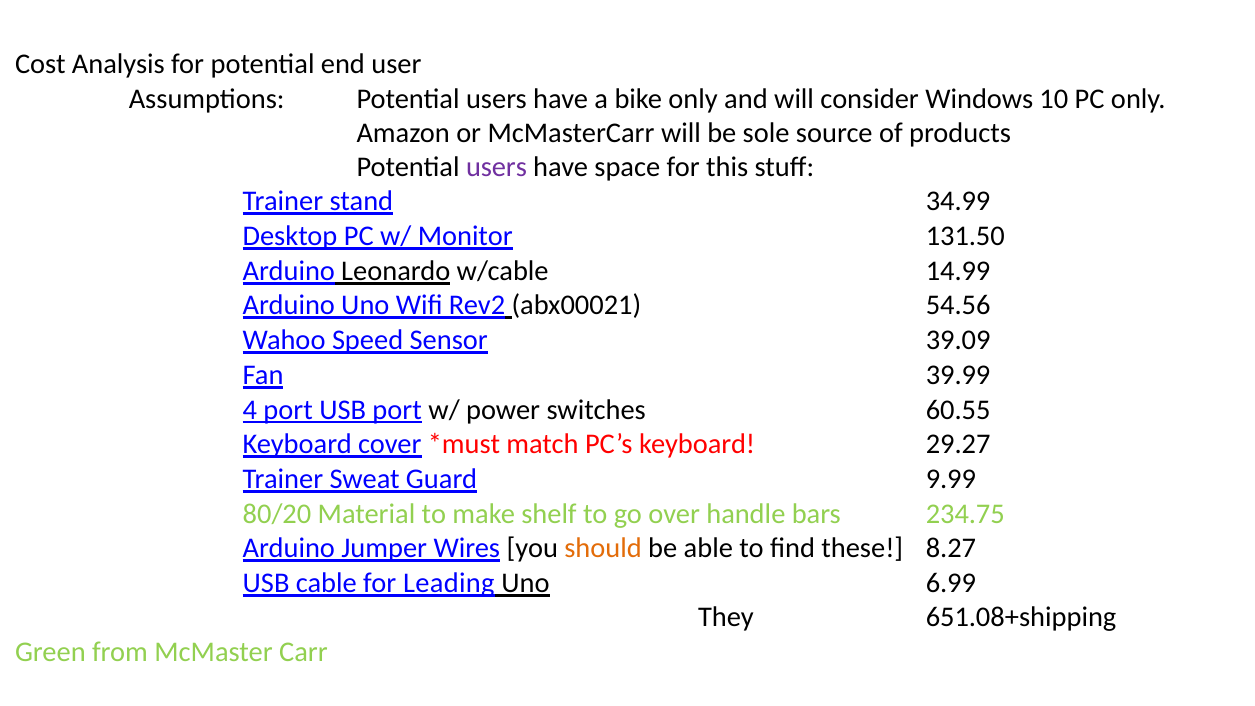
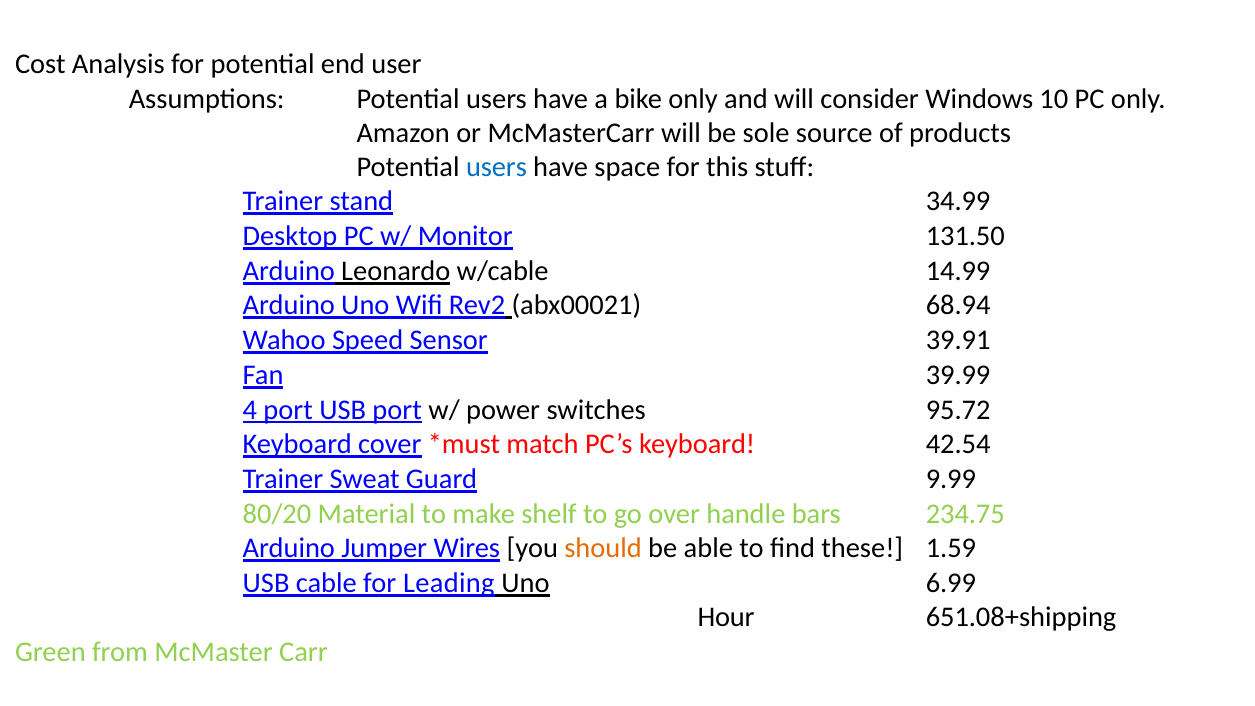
users at (497, 167) colour: purple -> blue
54.56: 54.56 -> 68.94
39.09: 39.09 -> 39.91
60.55: 60.55 -> 95.72
29.27: 29.27 -> 42.54
8.27: 8.27 -> 1.59
They: They -> Hour
